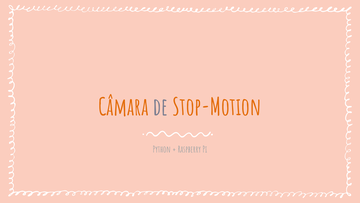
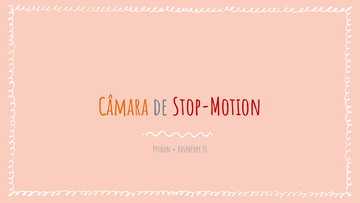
Stop-Motion colour: orange -> red
